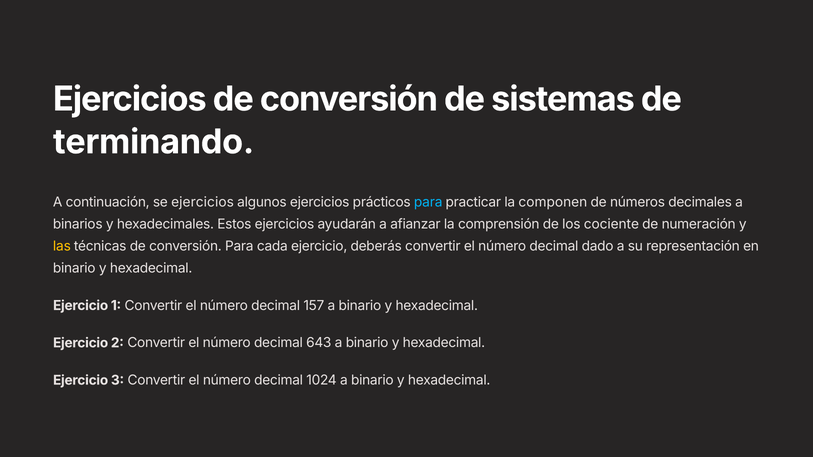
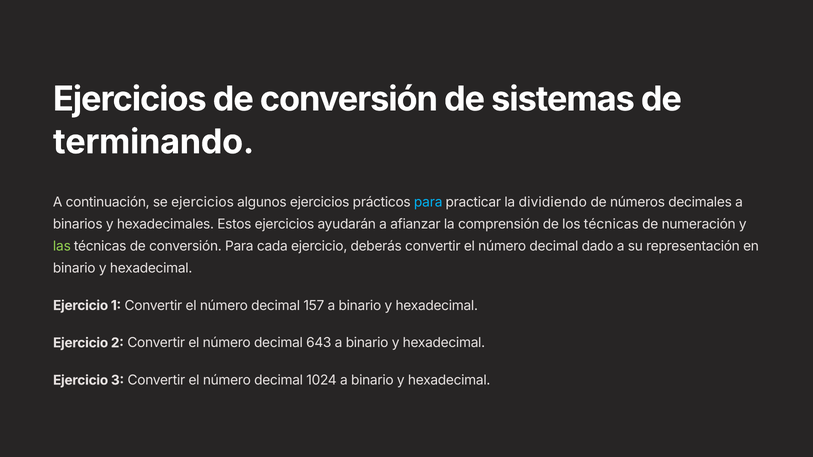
componen: componen -> dividiendo
los cociente: cociente -> técnicas
las colour: yellow -> light green
